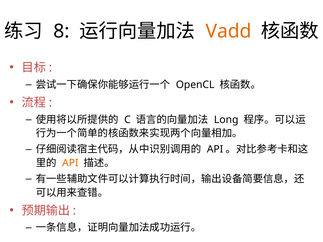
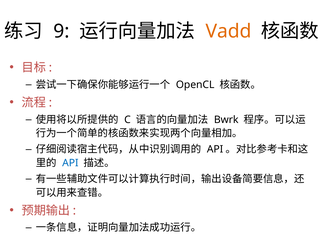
8: 8 -> 9
Long: Long -> Bwrk
API at (70, 163) colour: orange -> blue
